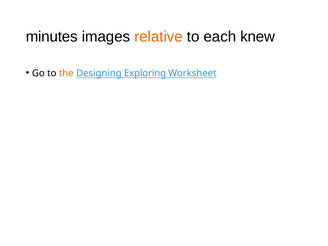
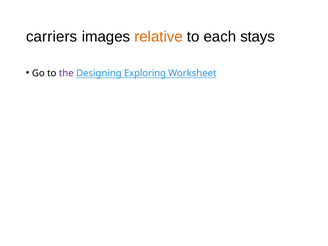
minutes: minutes -> carriers
knew: knew -> stays
the colour: orange -> purple
